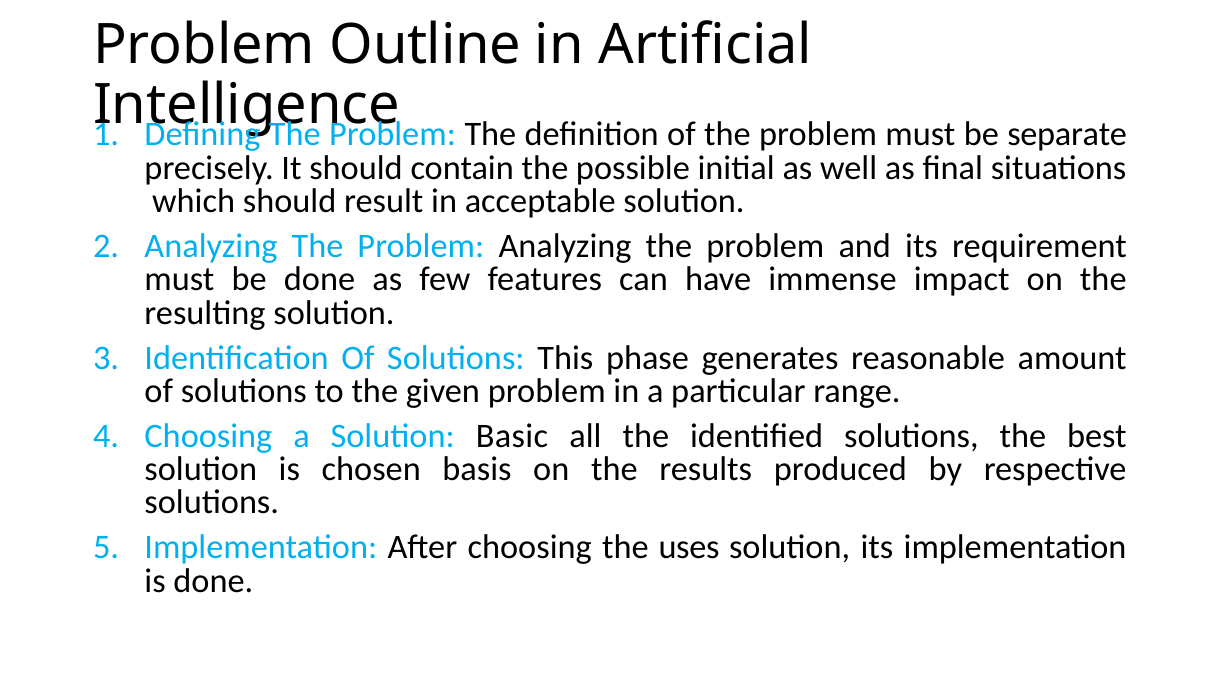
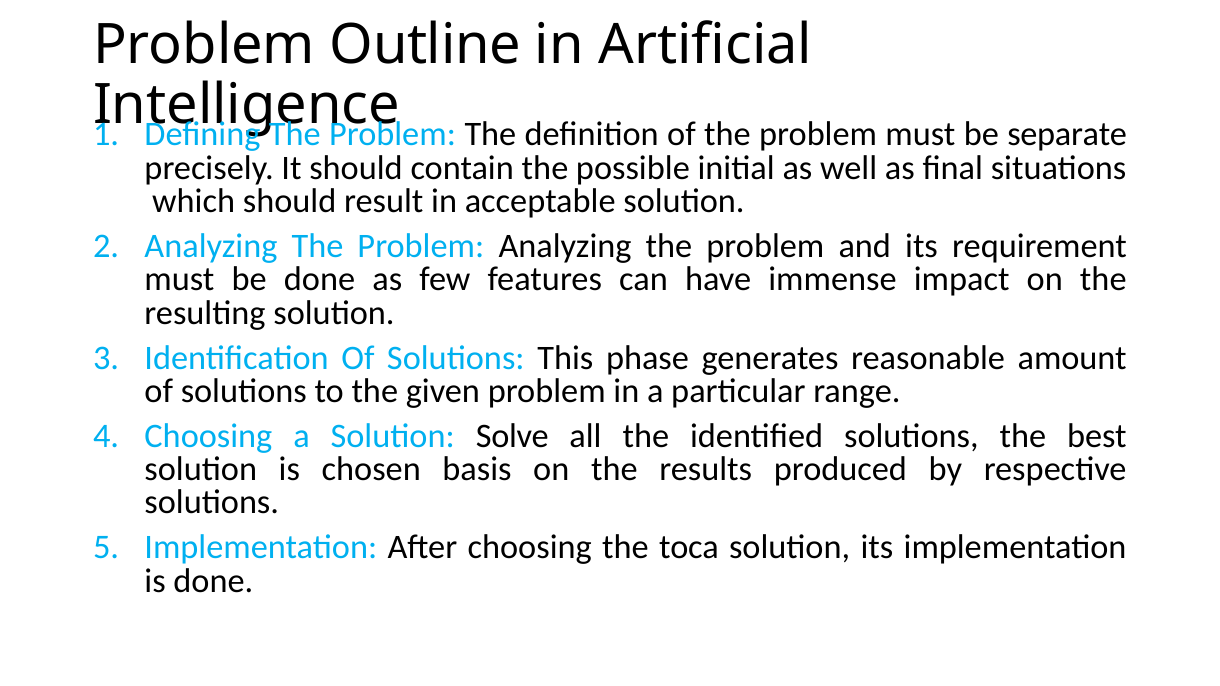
Basic: Basic -> Solve
uses: uses -> toca
